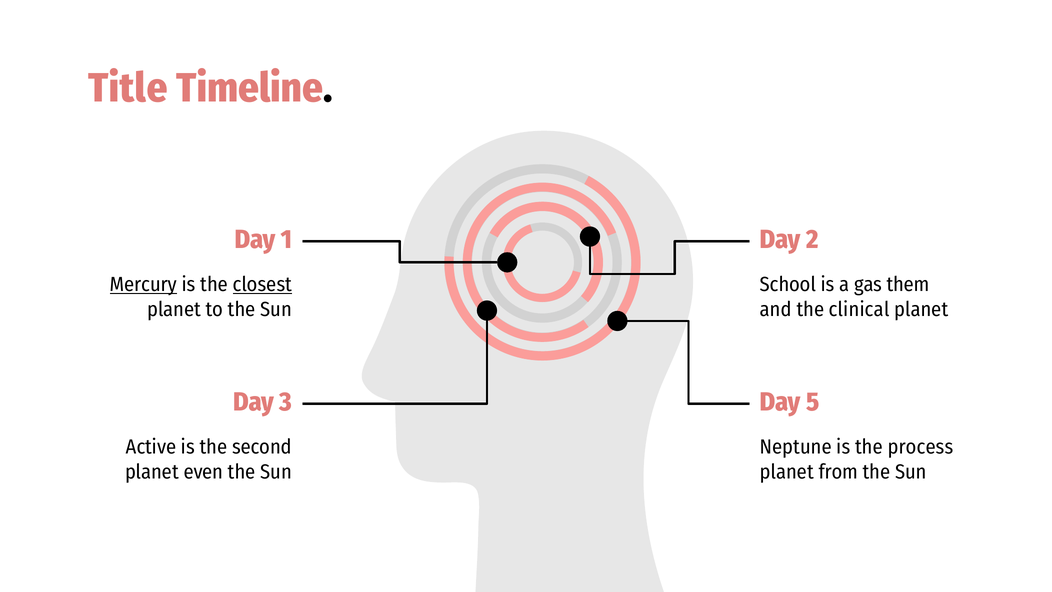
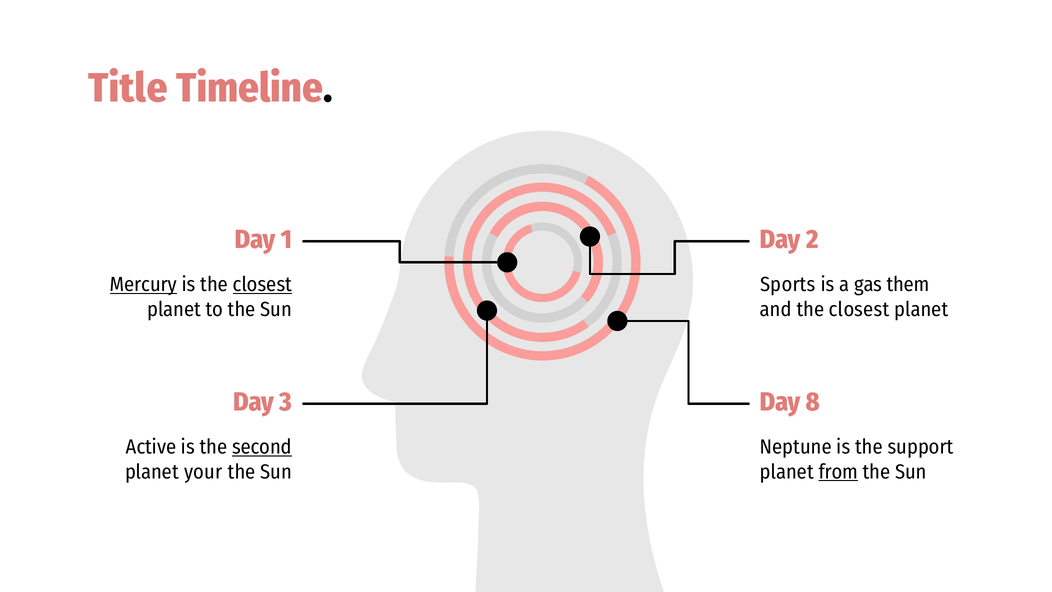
School: School -> Sports
and the clinical: clinical -> closest
5: 5 -> 8
second underline: none -> present
process: process -> support
even: even -> your
from underline: none -> present
